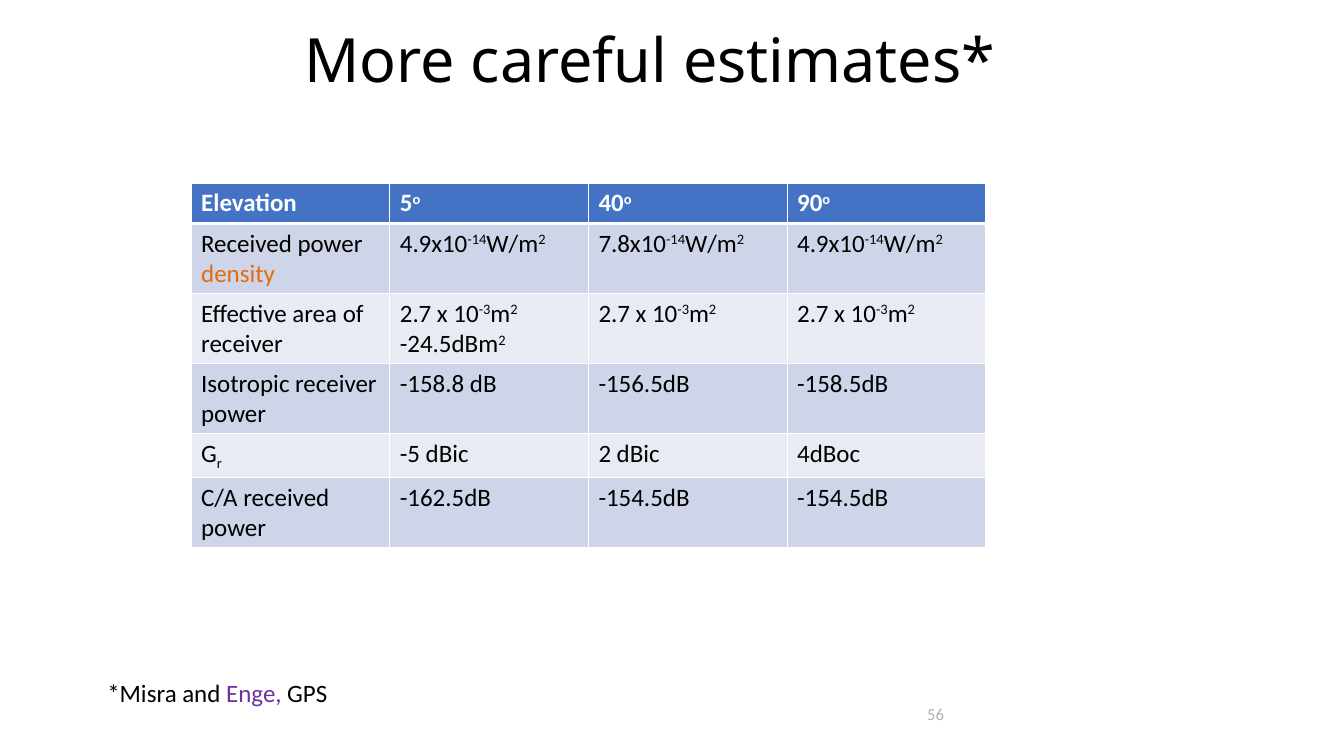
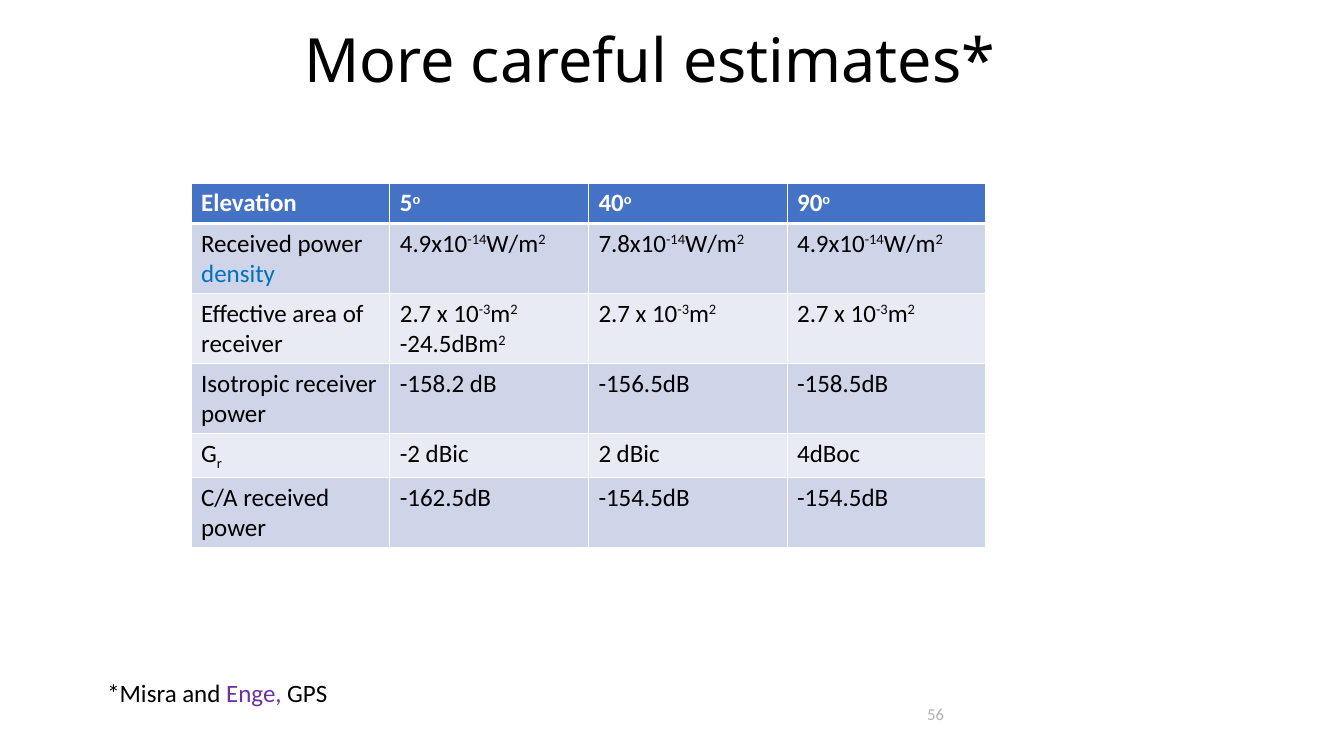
density colour: orange -> blue
-158.8: -158.8 -> -158.2
-5: -5 -> -2
